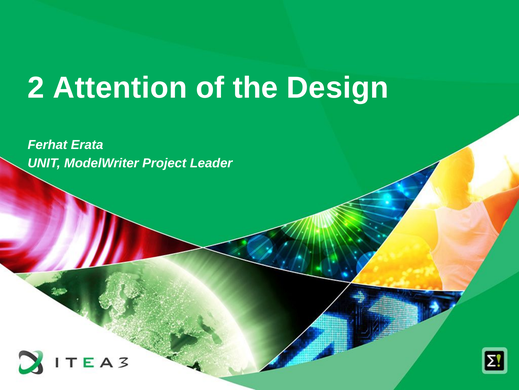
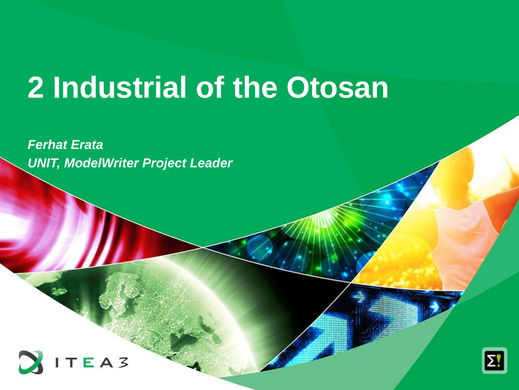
Attention: Attention -> Industrial
Design: Design -> Otosan
